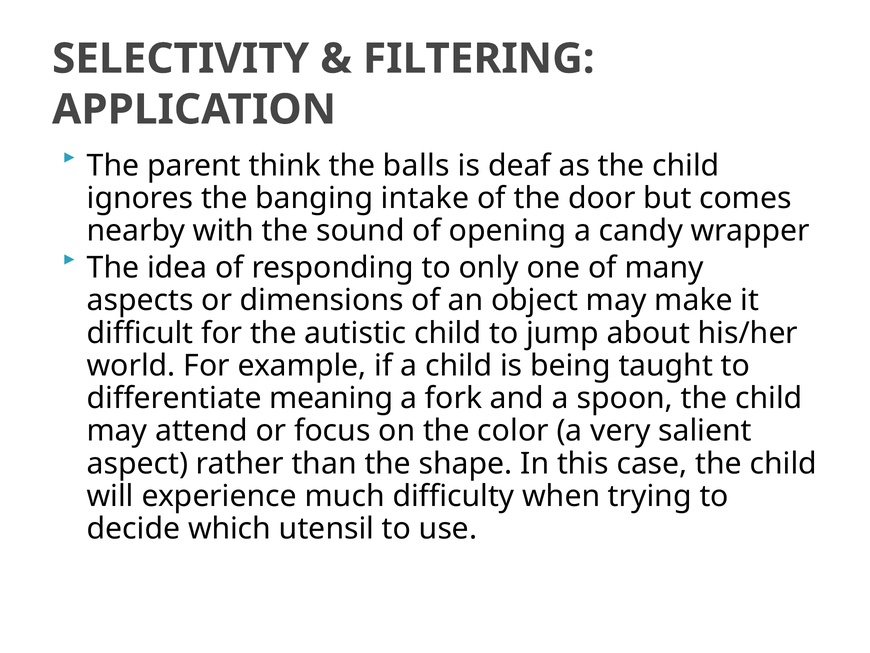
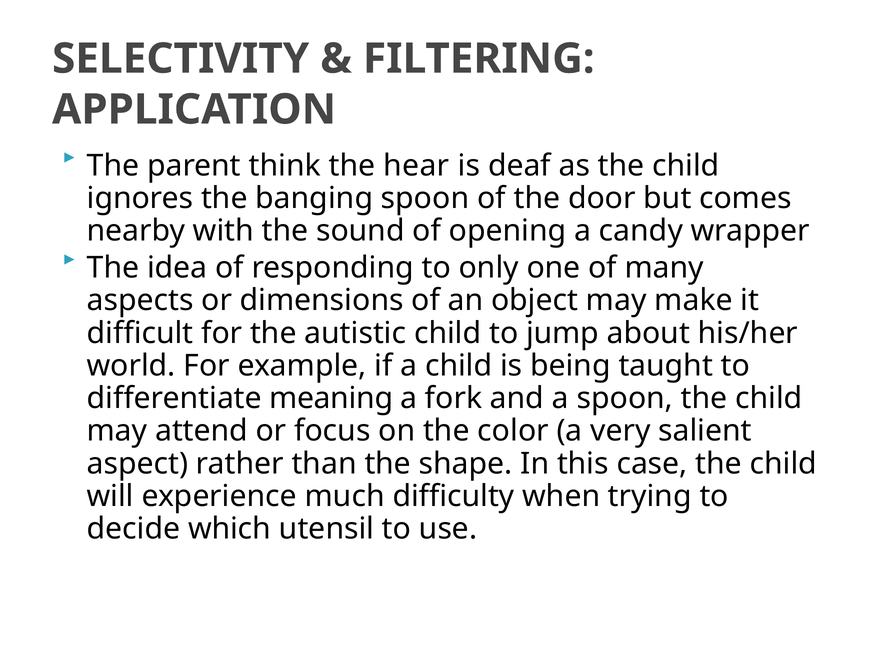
balls: balls -> hear
banging intake: intake -> spoon
